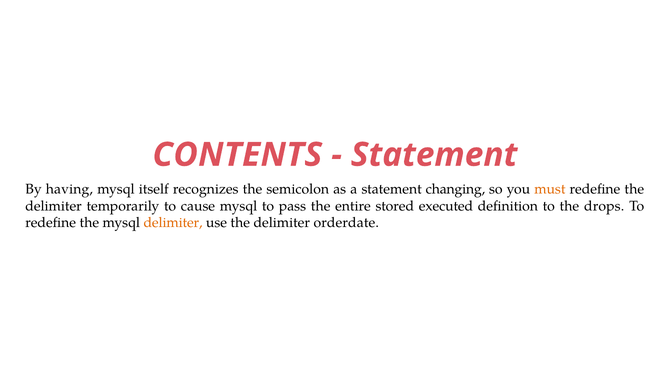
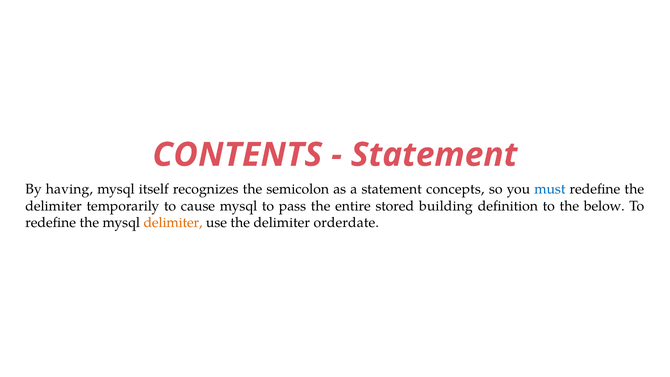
changing: changing -> concepts
must colour: orange -> blue
executed: executed -> building
drops: drops -> below
